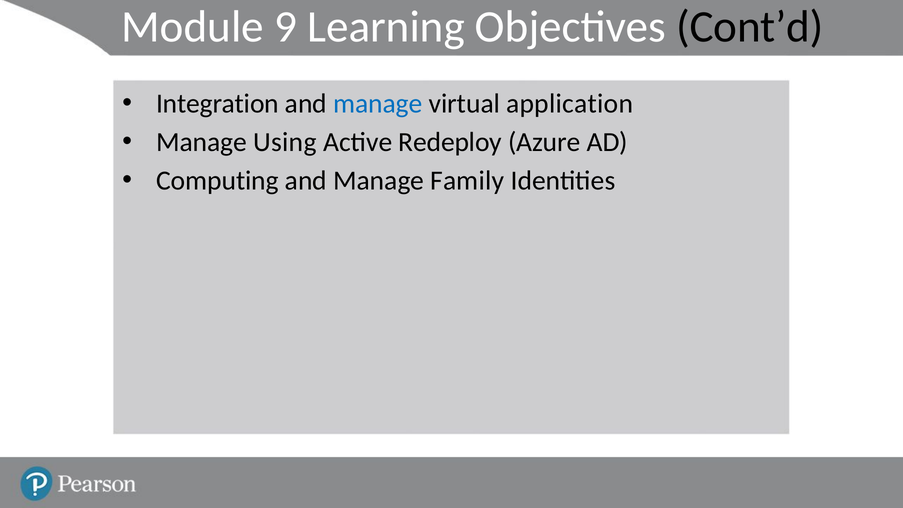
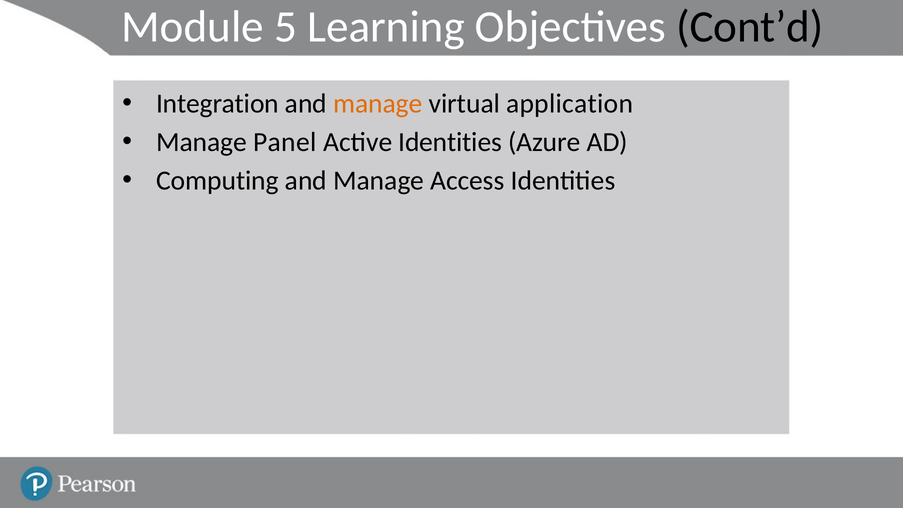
9: 9 -> 5
manage at (378, 103) colour: blue -> orange
Using: Using -> Panel
Active Redeploy: Redeploy -> Identities
Family: Family -> Access
